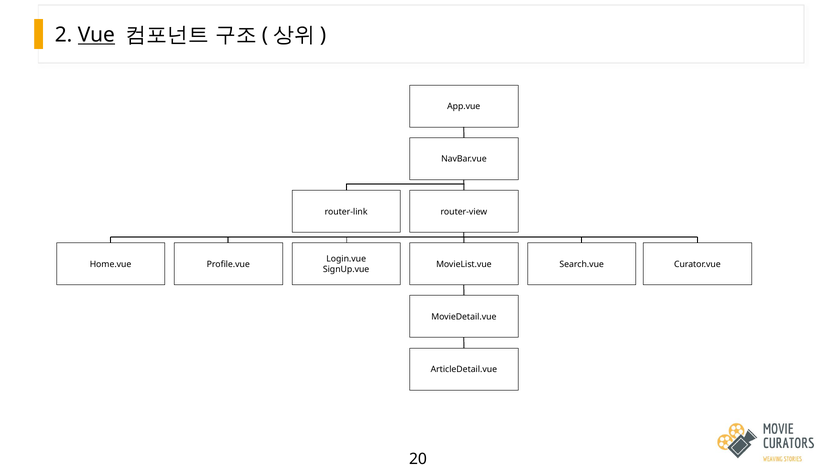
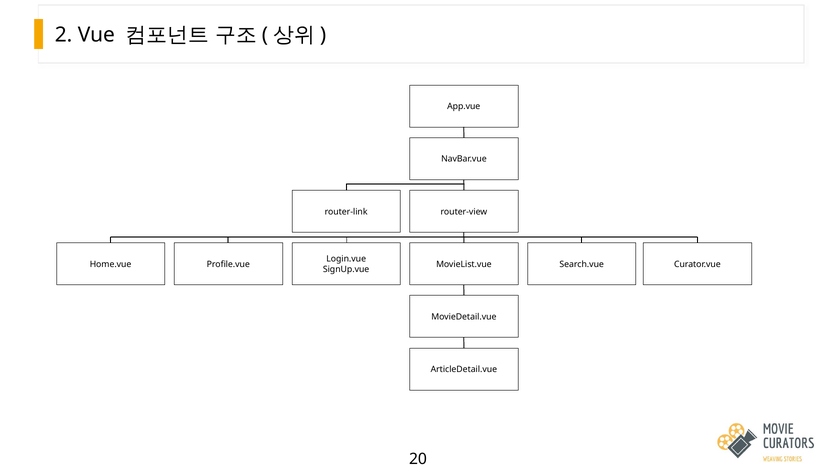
Vue underline: present -> none
